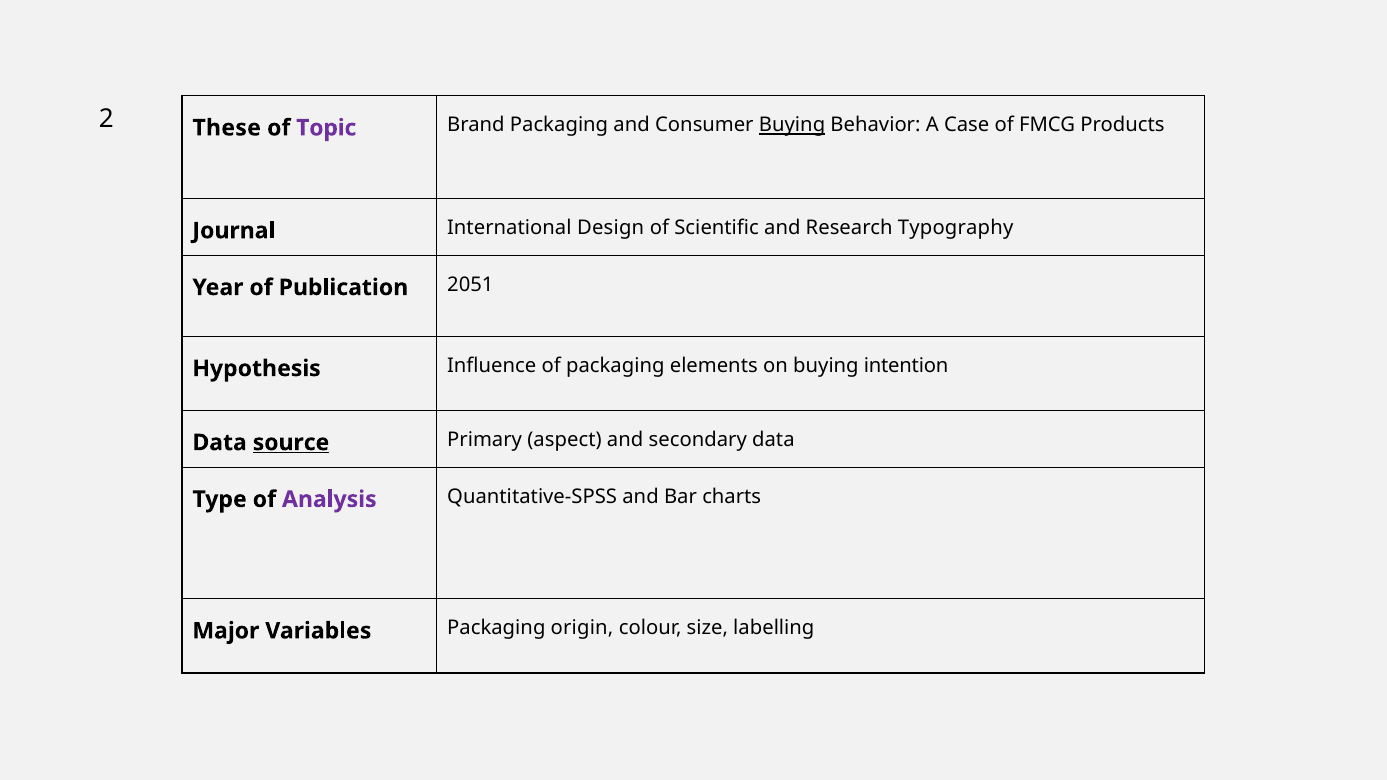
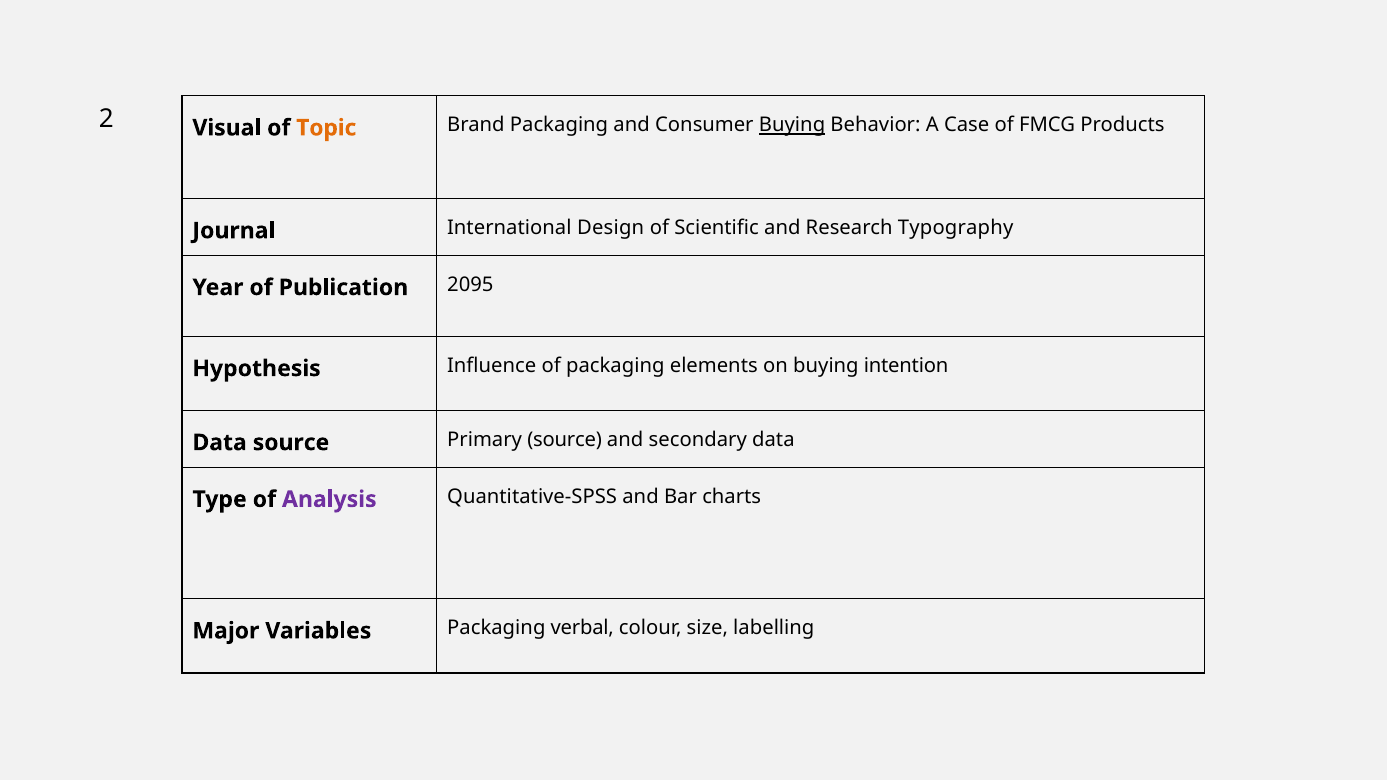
These: These -> Visual
Topic colour: purple -> orange
2051: 2051 -> 2095
source at (291, 443) underline: present -> none
Primary aspect: aspect -> source
origin: origin -> verbal
